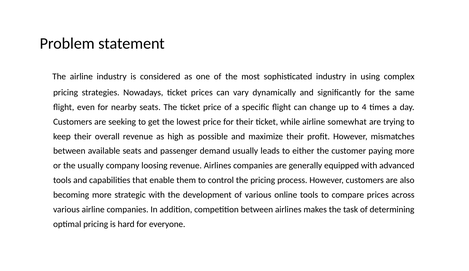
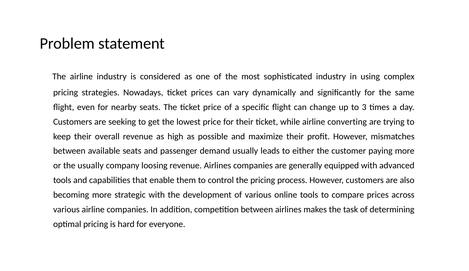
4: 4 -> 3
somewhat: somewhat -> converting
